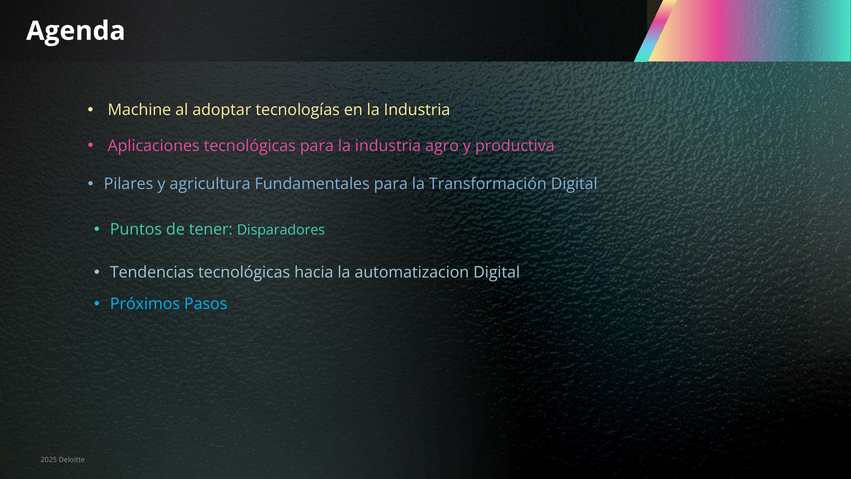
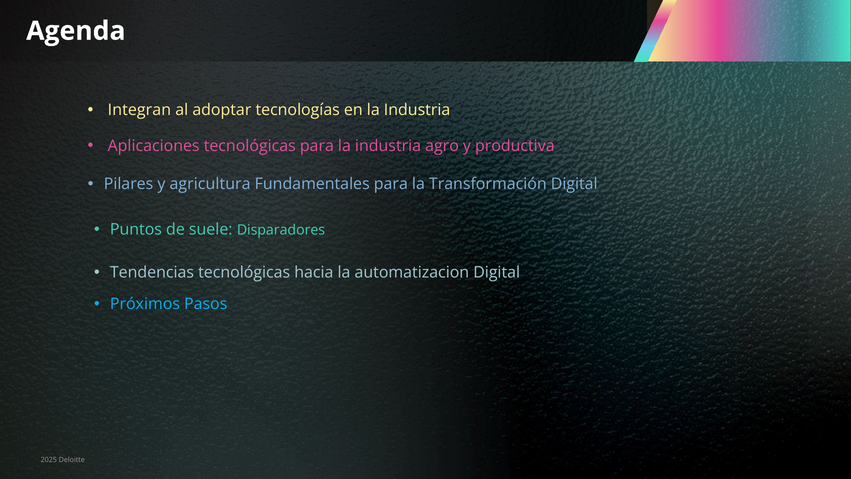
Machine: Machine -> Integran
tener: tener -> suele
